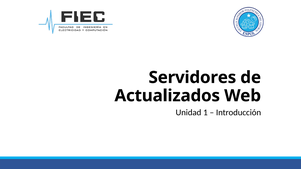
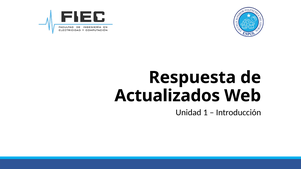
Servidores: Servidores -> Respuesta
